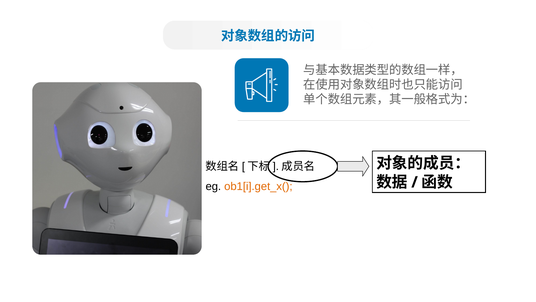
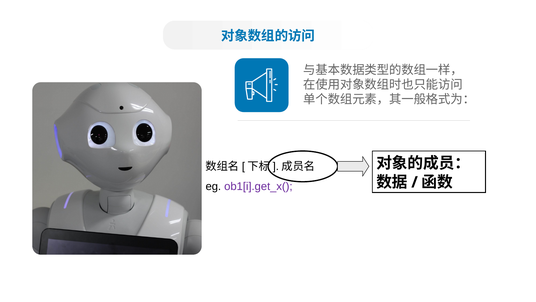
ob1[i].get_x( colour: orange -> purple
